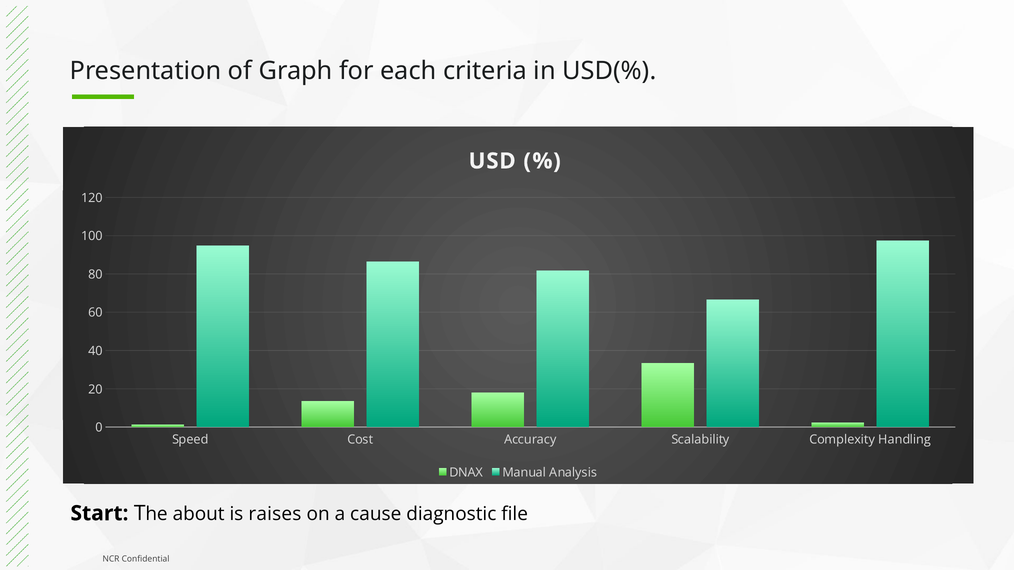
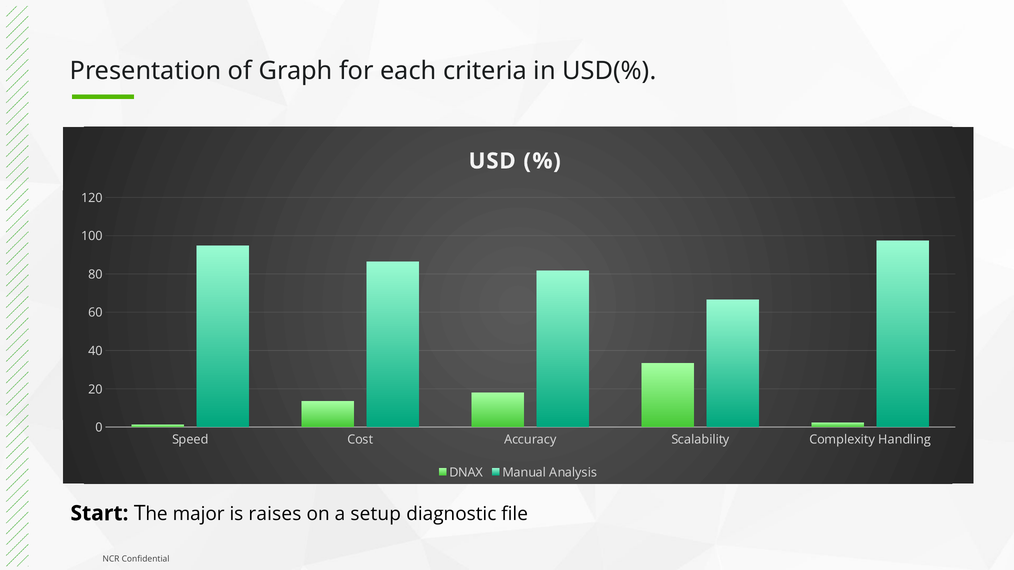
about: about -> major
cause: cause -> setup
